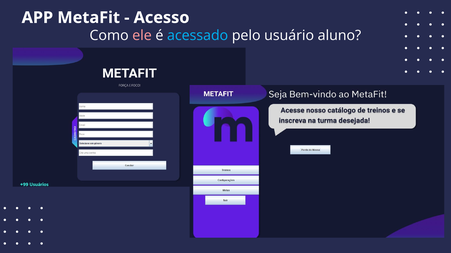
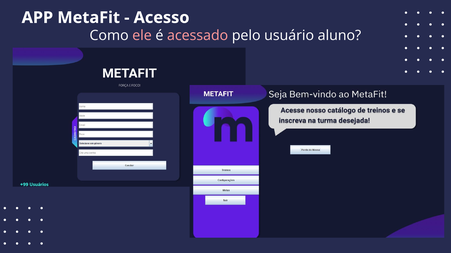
acessado colour: light blue -> pink
